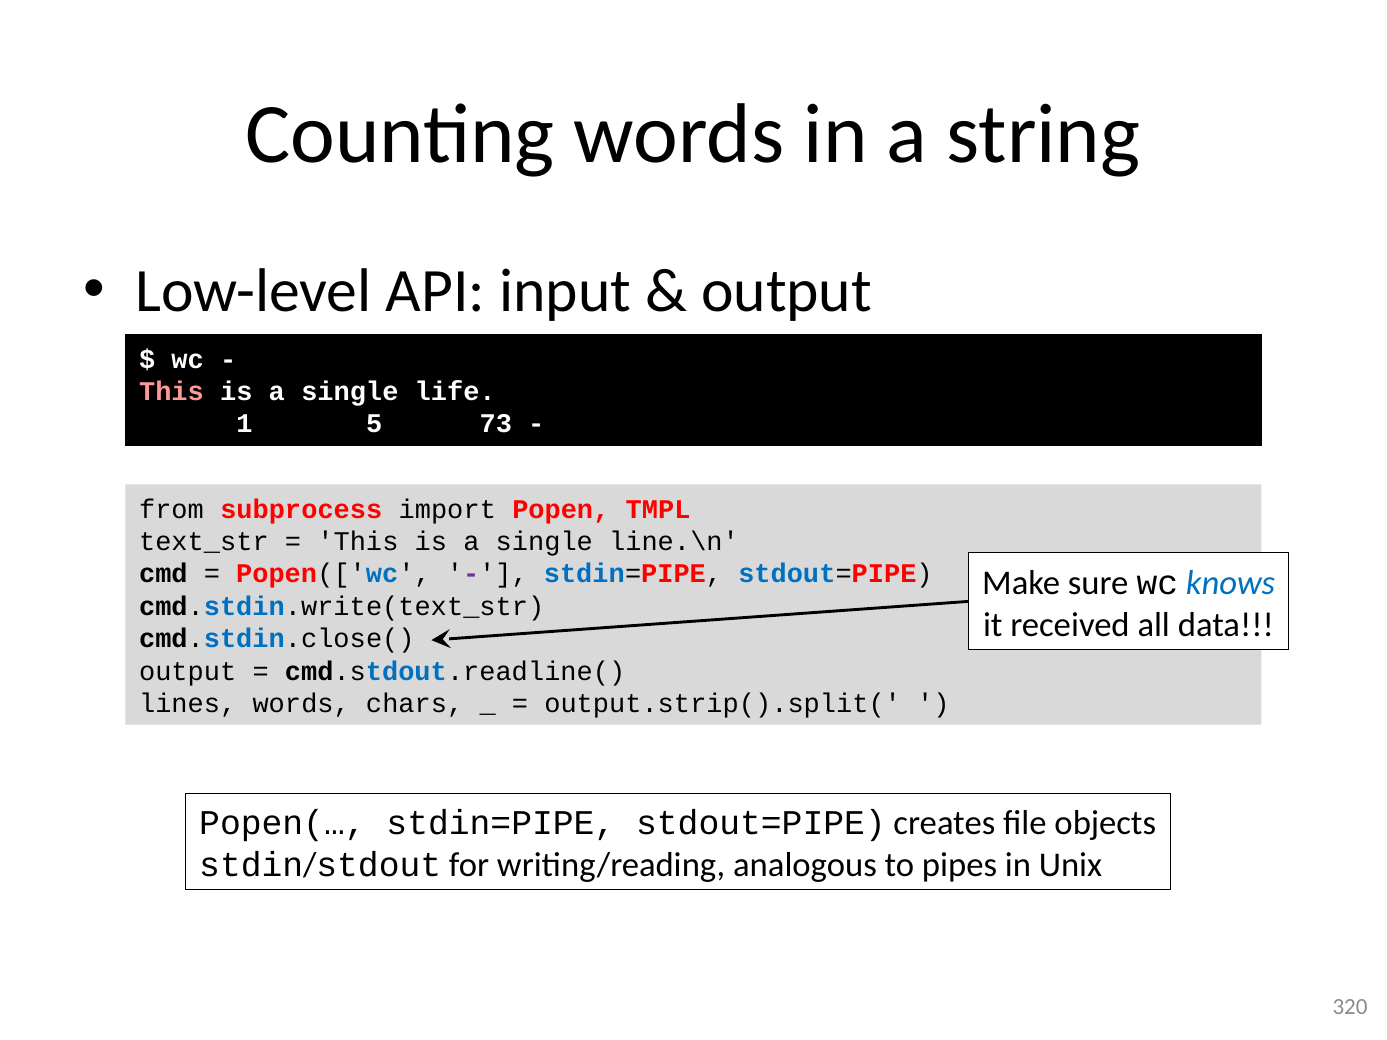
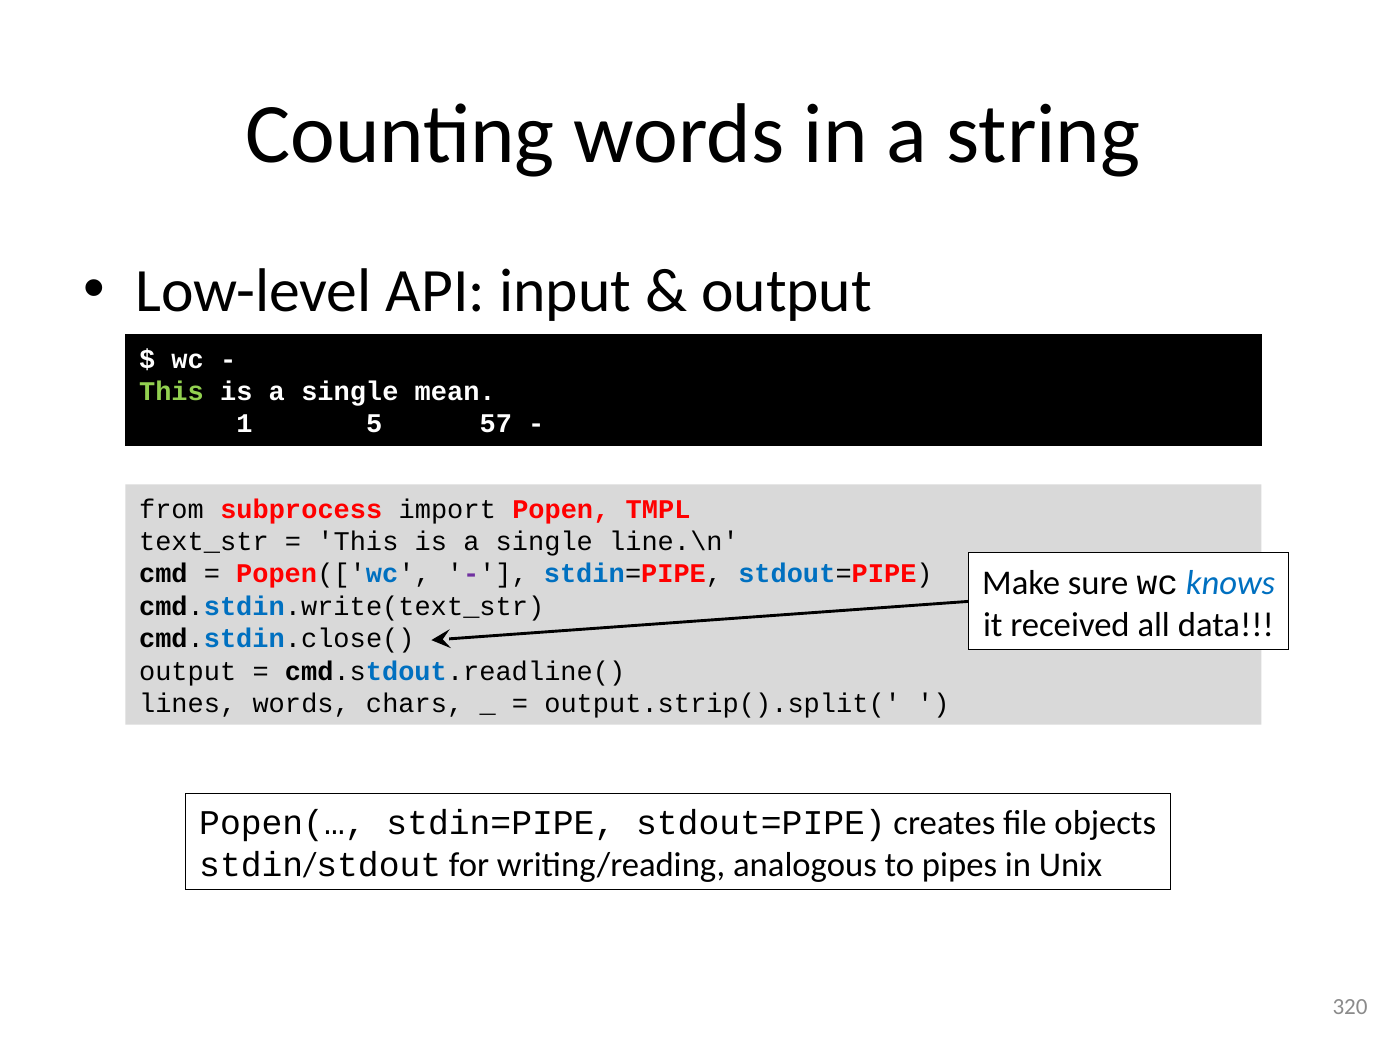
This at (171, 392) colour: pink -> light green
life: life -> mean
73: 73 -> 57
